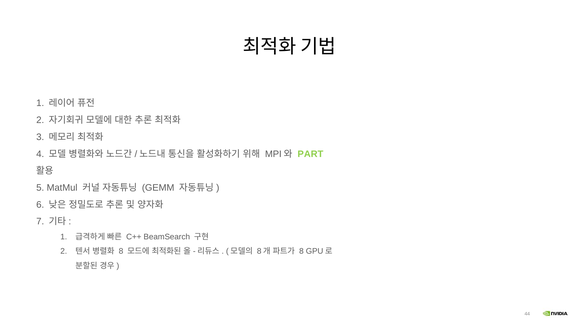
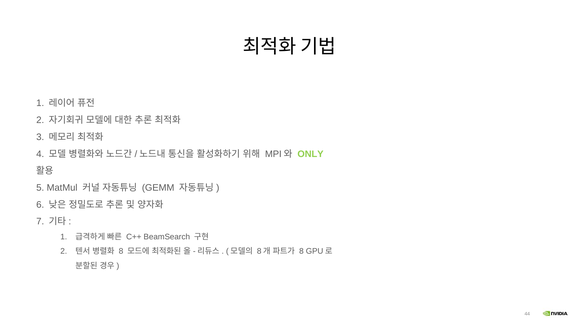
PART: PART -> ONLY
